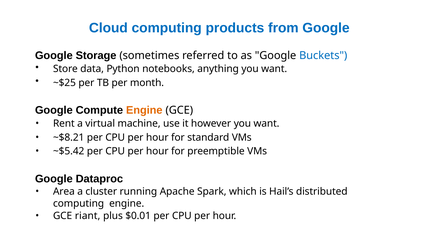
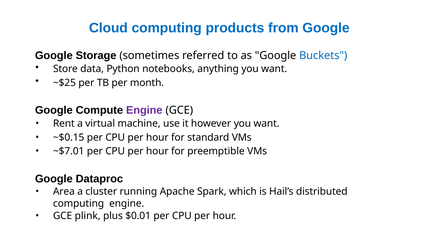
Engine at (144, 110) colour: orange -> purple
~$8.21: ~$8.21 -> ~$0.15
~$5.42: ~$5.42 -> ~$7.01
riant: riant -> plink
